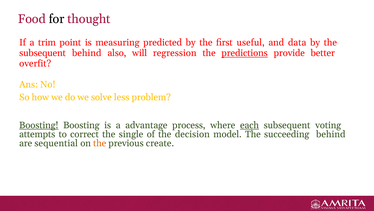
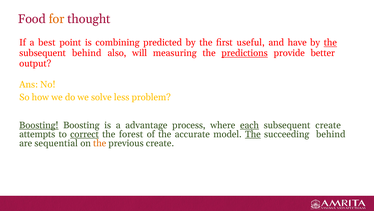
for colour: black -> orange
trim: trim -> best
measuring: measuring -> combining
data: data -> have
the at (330, 42) underline: none -> present
regression: regression -> measuring
overfit: overfit -> output
subsequent voting: voting -> create
correct underline: none -> present
single: single -> forest
decision: decision -> accurate
The at (253, 134) underline: none -> present
